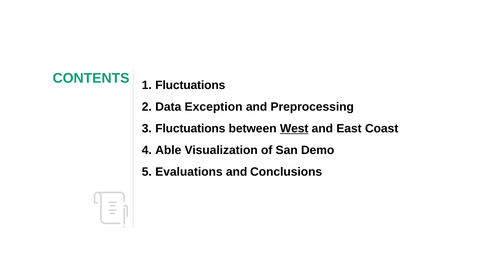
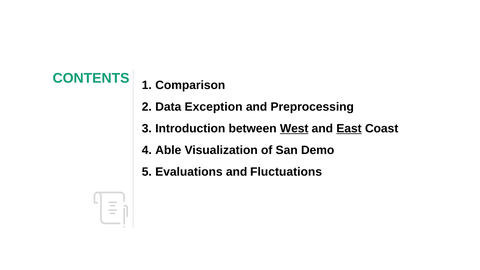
Fluctuations at (190, 85): Fluctuations -> Comparison
Fluctuations at (190, 129): Fluctuations -> Introduction
East underline: none -> present
Conclusions: Conclusions -> Fluctuations
